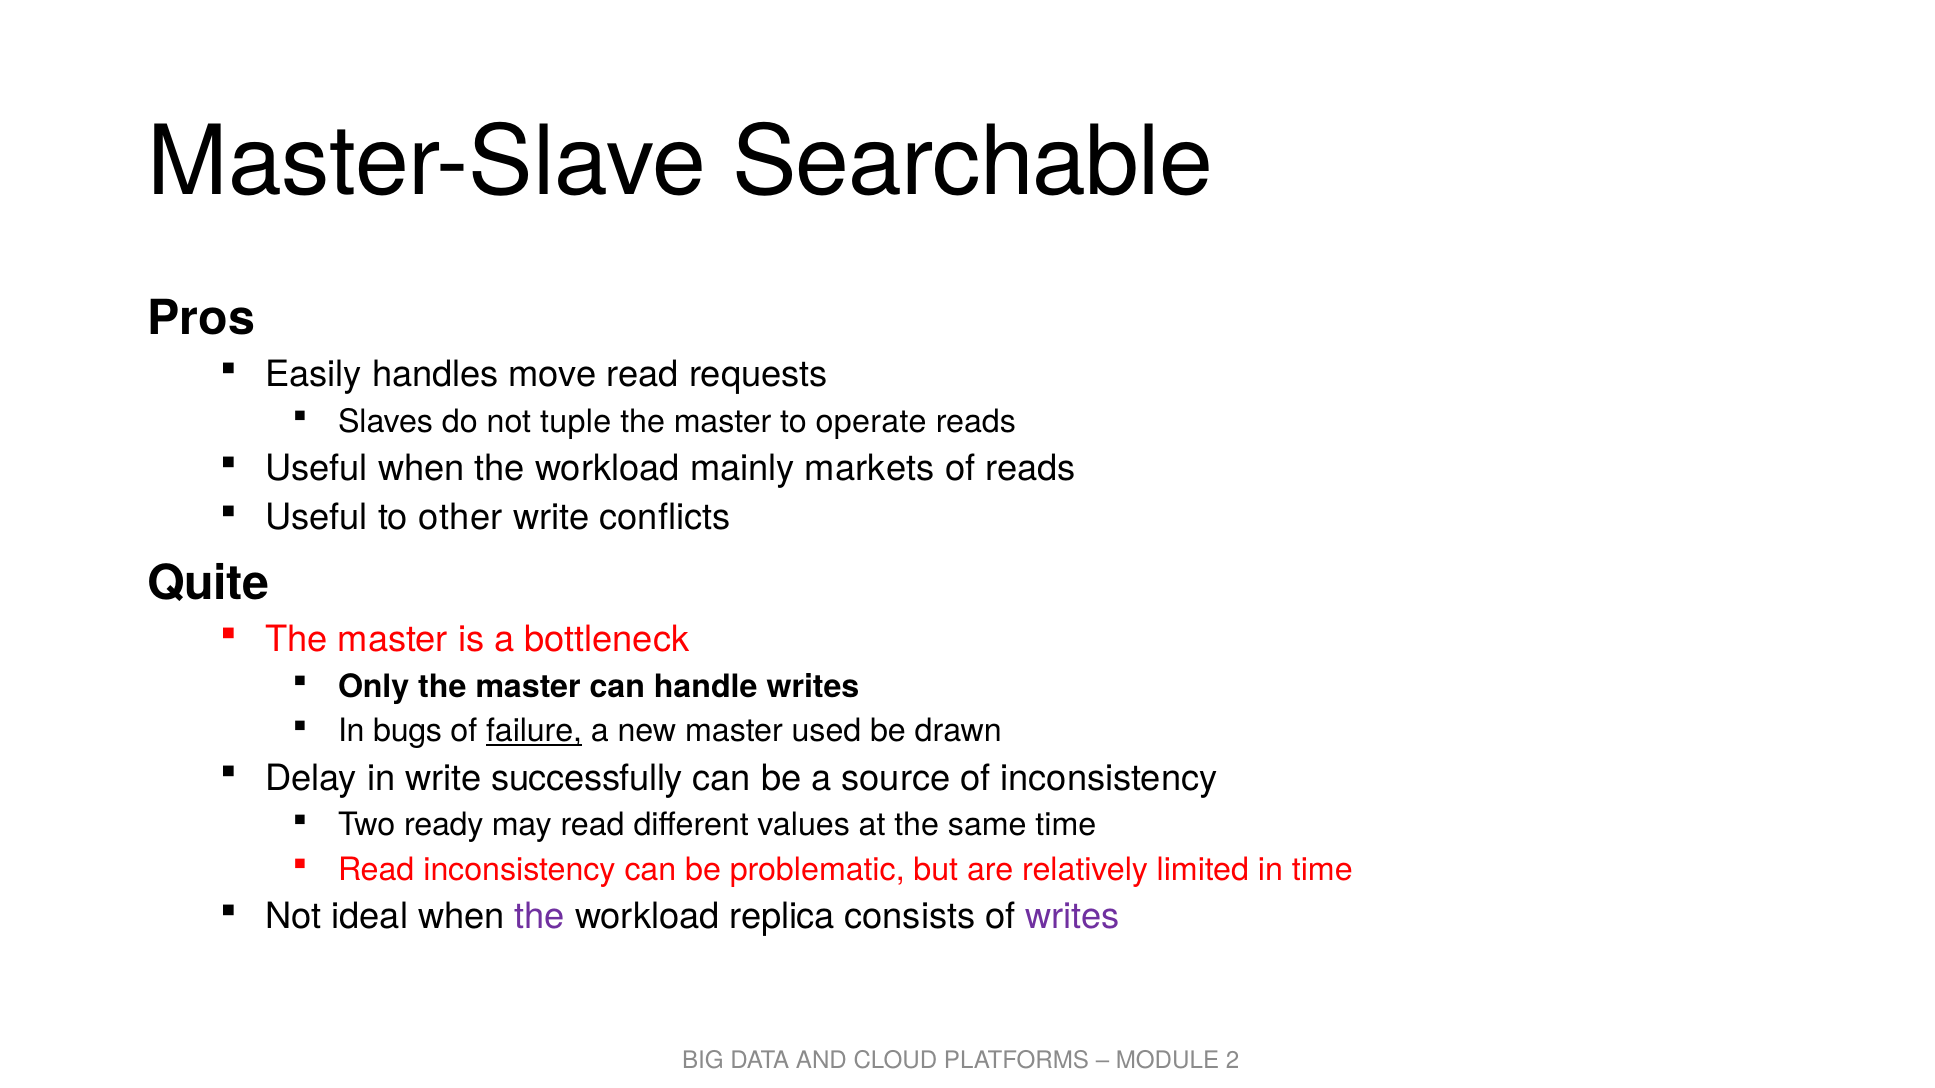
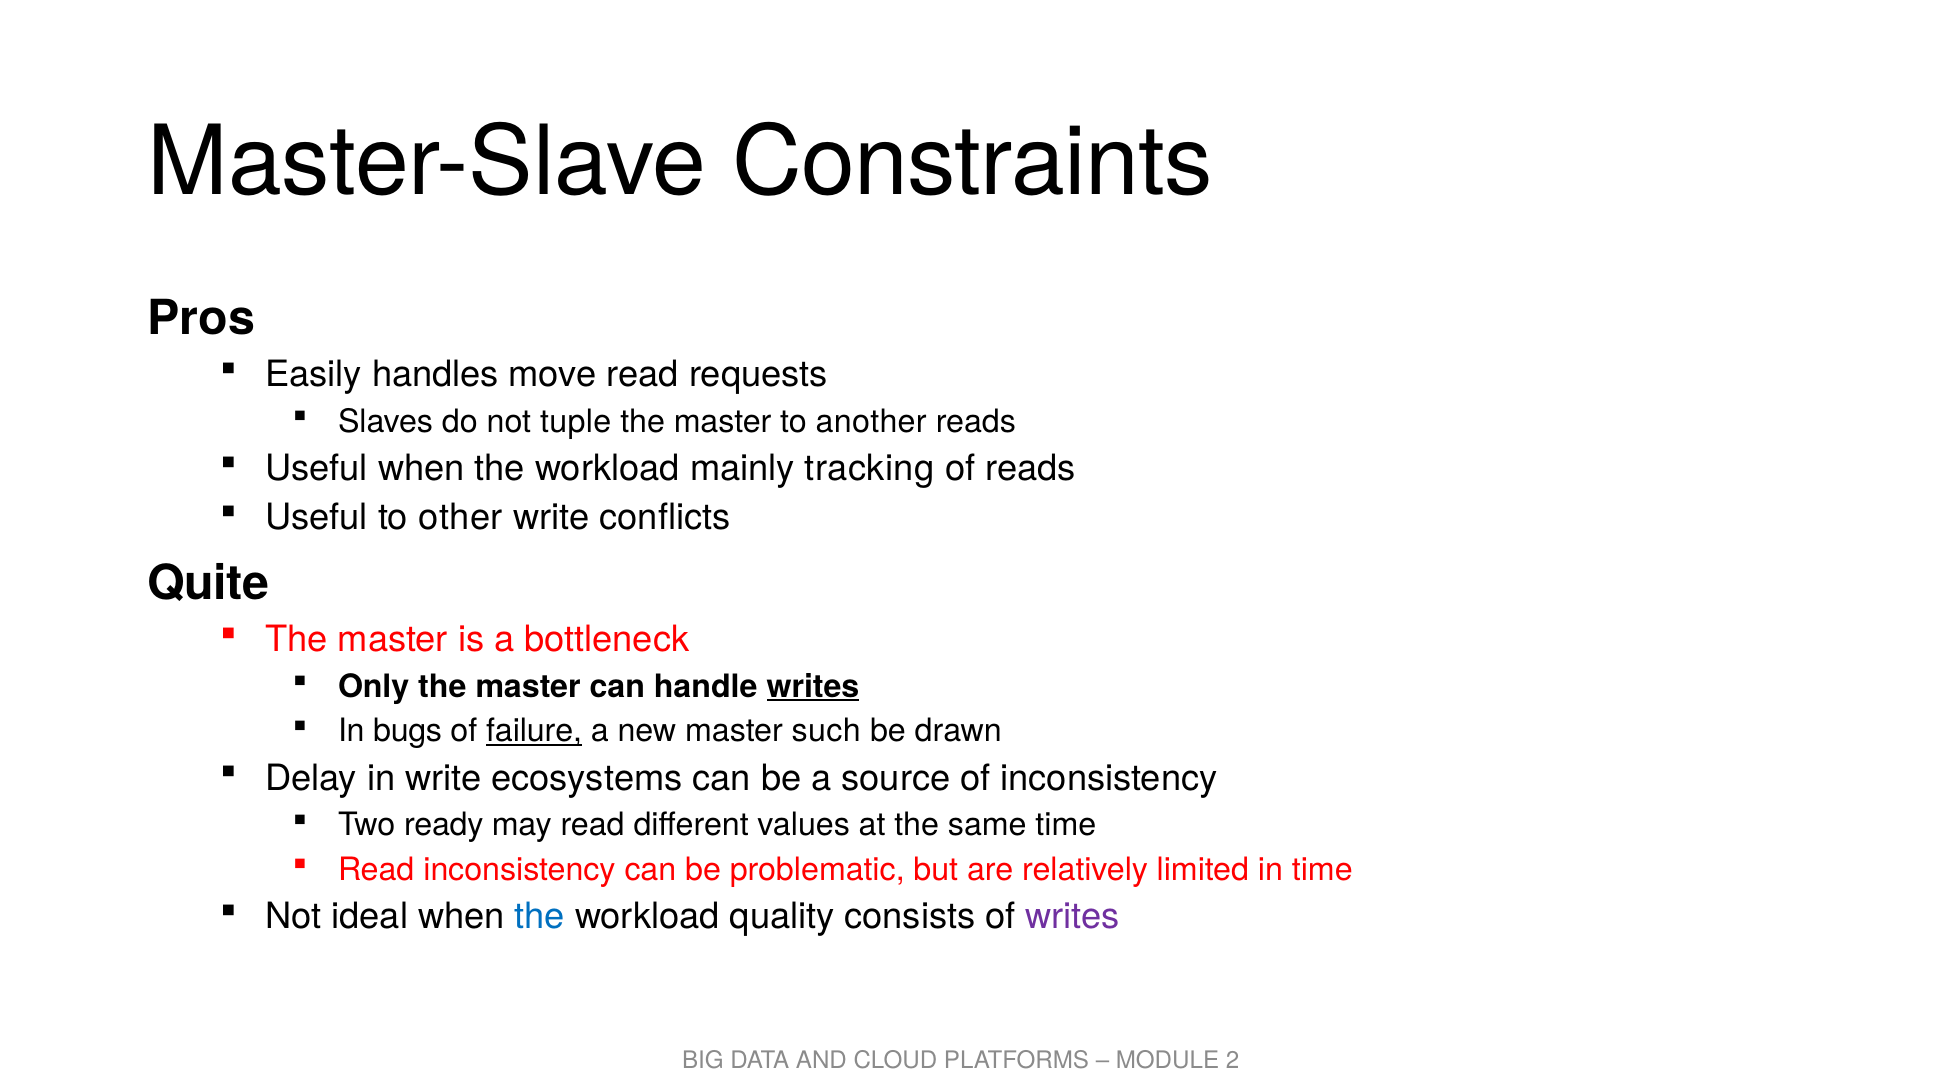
Searchable: Searchable -> Constraints
operate: operate -> another
markets: markets -> tracking
writes at (813, 687) underline: none -> present
used: used -> such
successfully: successfully -> ecosystems
the at (540, 917) colour: purple -> blue
replica: replica -> quality
